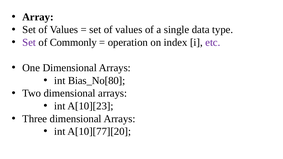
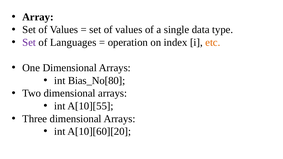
Commonly: Commonly -> Languages
etc colour: purple -> orange
A[10][23: A[10][23 -> A[10][55
A[10][77][20: A[10][77][20 -> A[10][60][20
